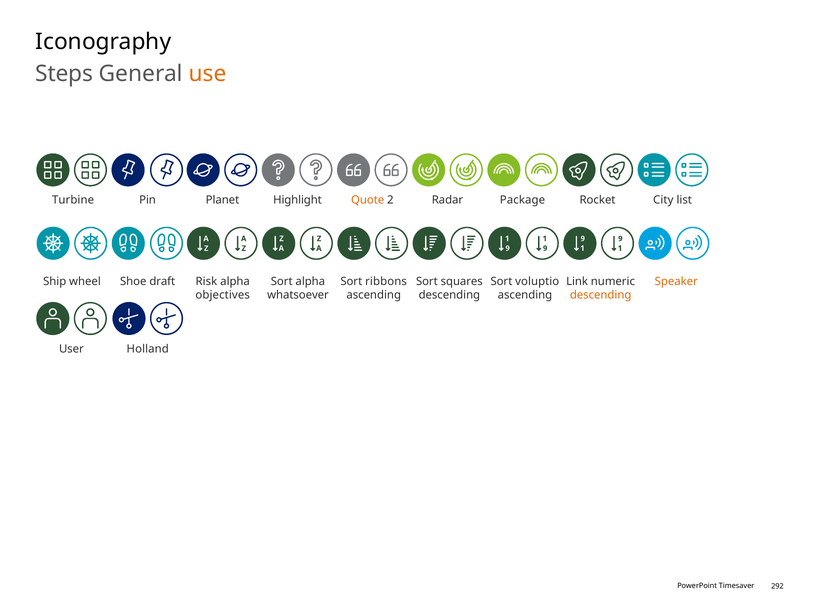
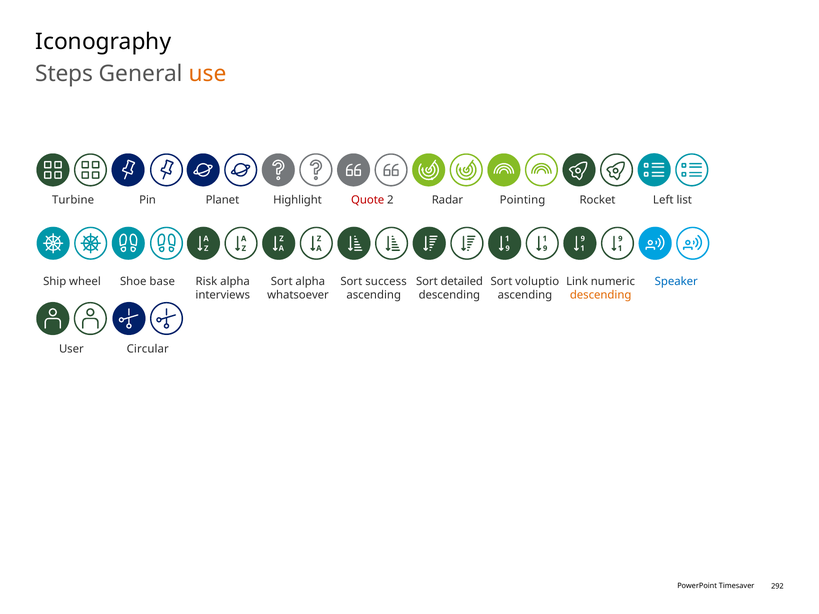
Quote colour: orange -> red
Package: Package -> Pointing
City: City -> Left
draft: draft -> base
ribbons: ribbons -> success
squares: squares -> detailed
Speaker colour: orange -> blue
objectives: objectives -> interviews
Holland: Holland -> Circular
